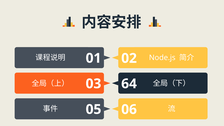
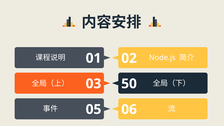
64: 64 -> 50
